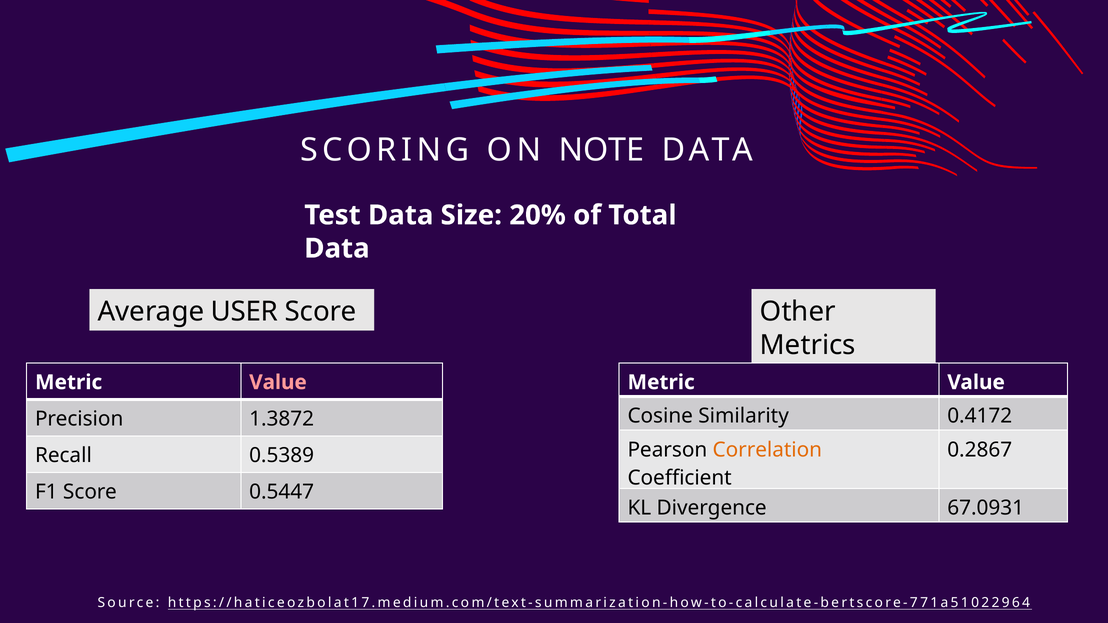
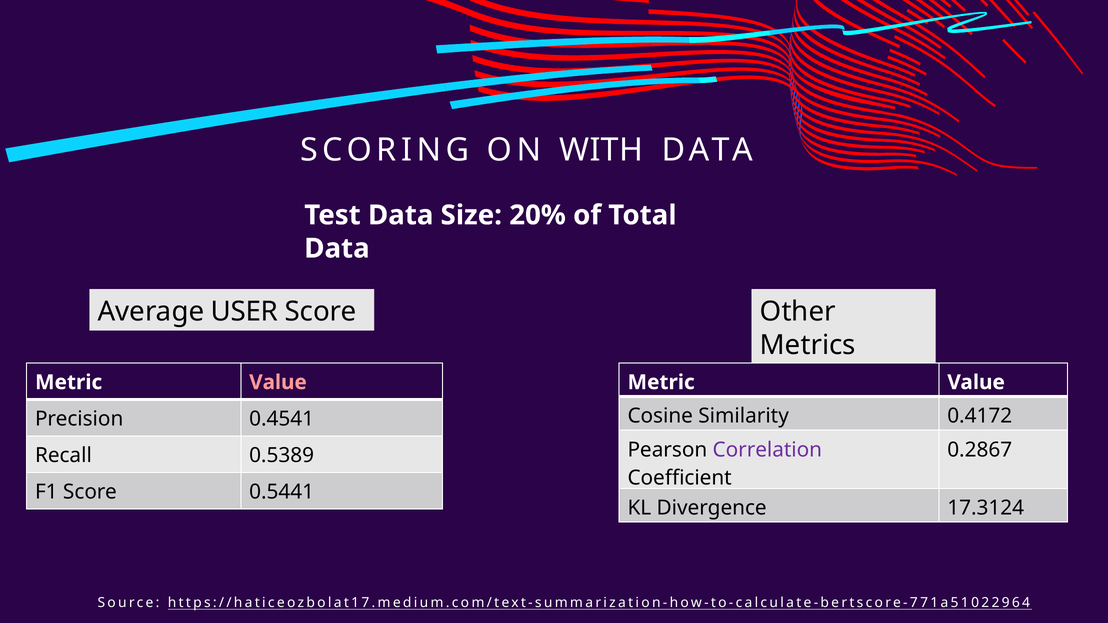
NOTE: NOTE -> WITH
1.3872: 1.3872 -> 0.4541
Correlation colour: orange -> purple
0.5447: 0.5447 -> 0.5441
67.0931: 67.0931 -> 17.3124
